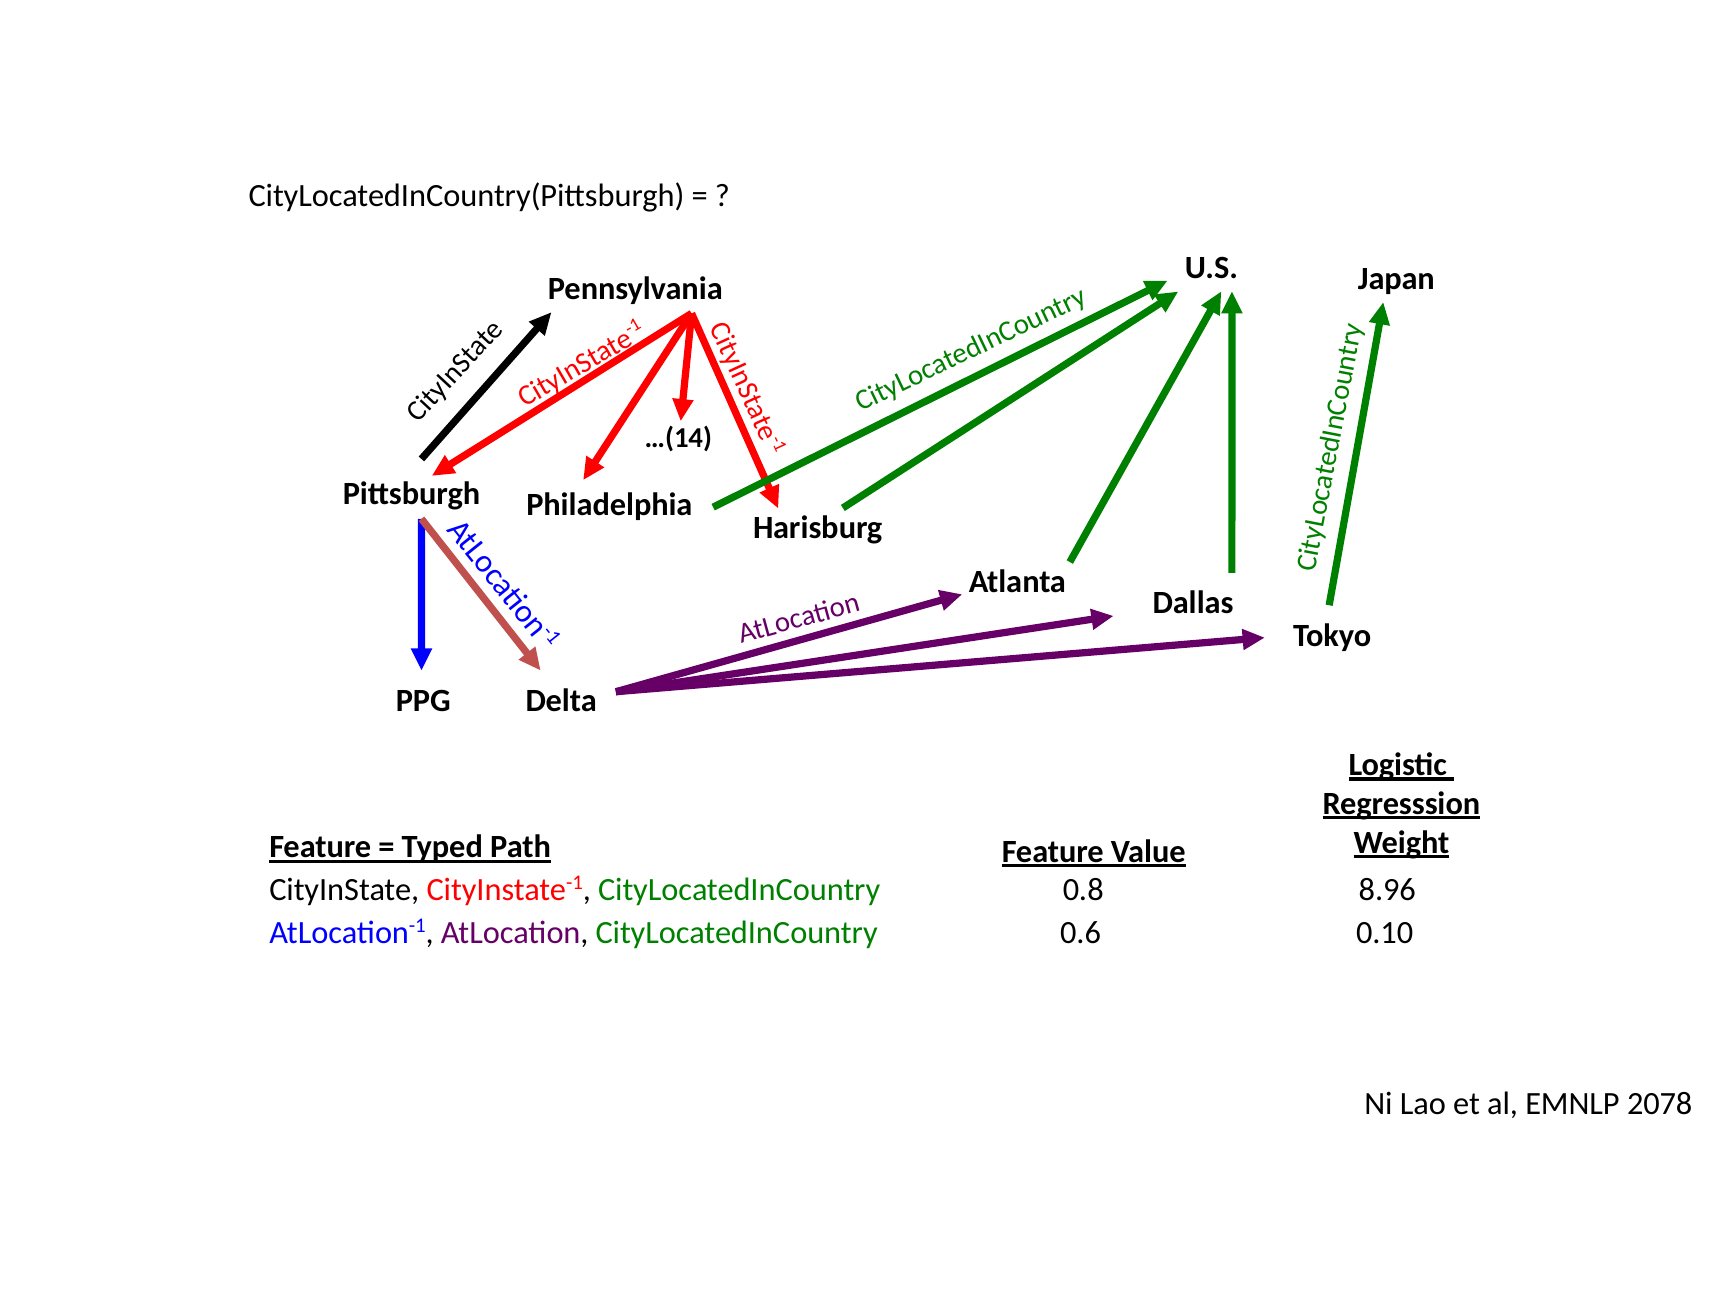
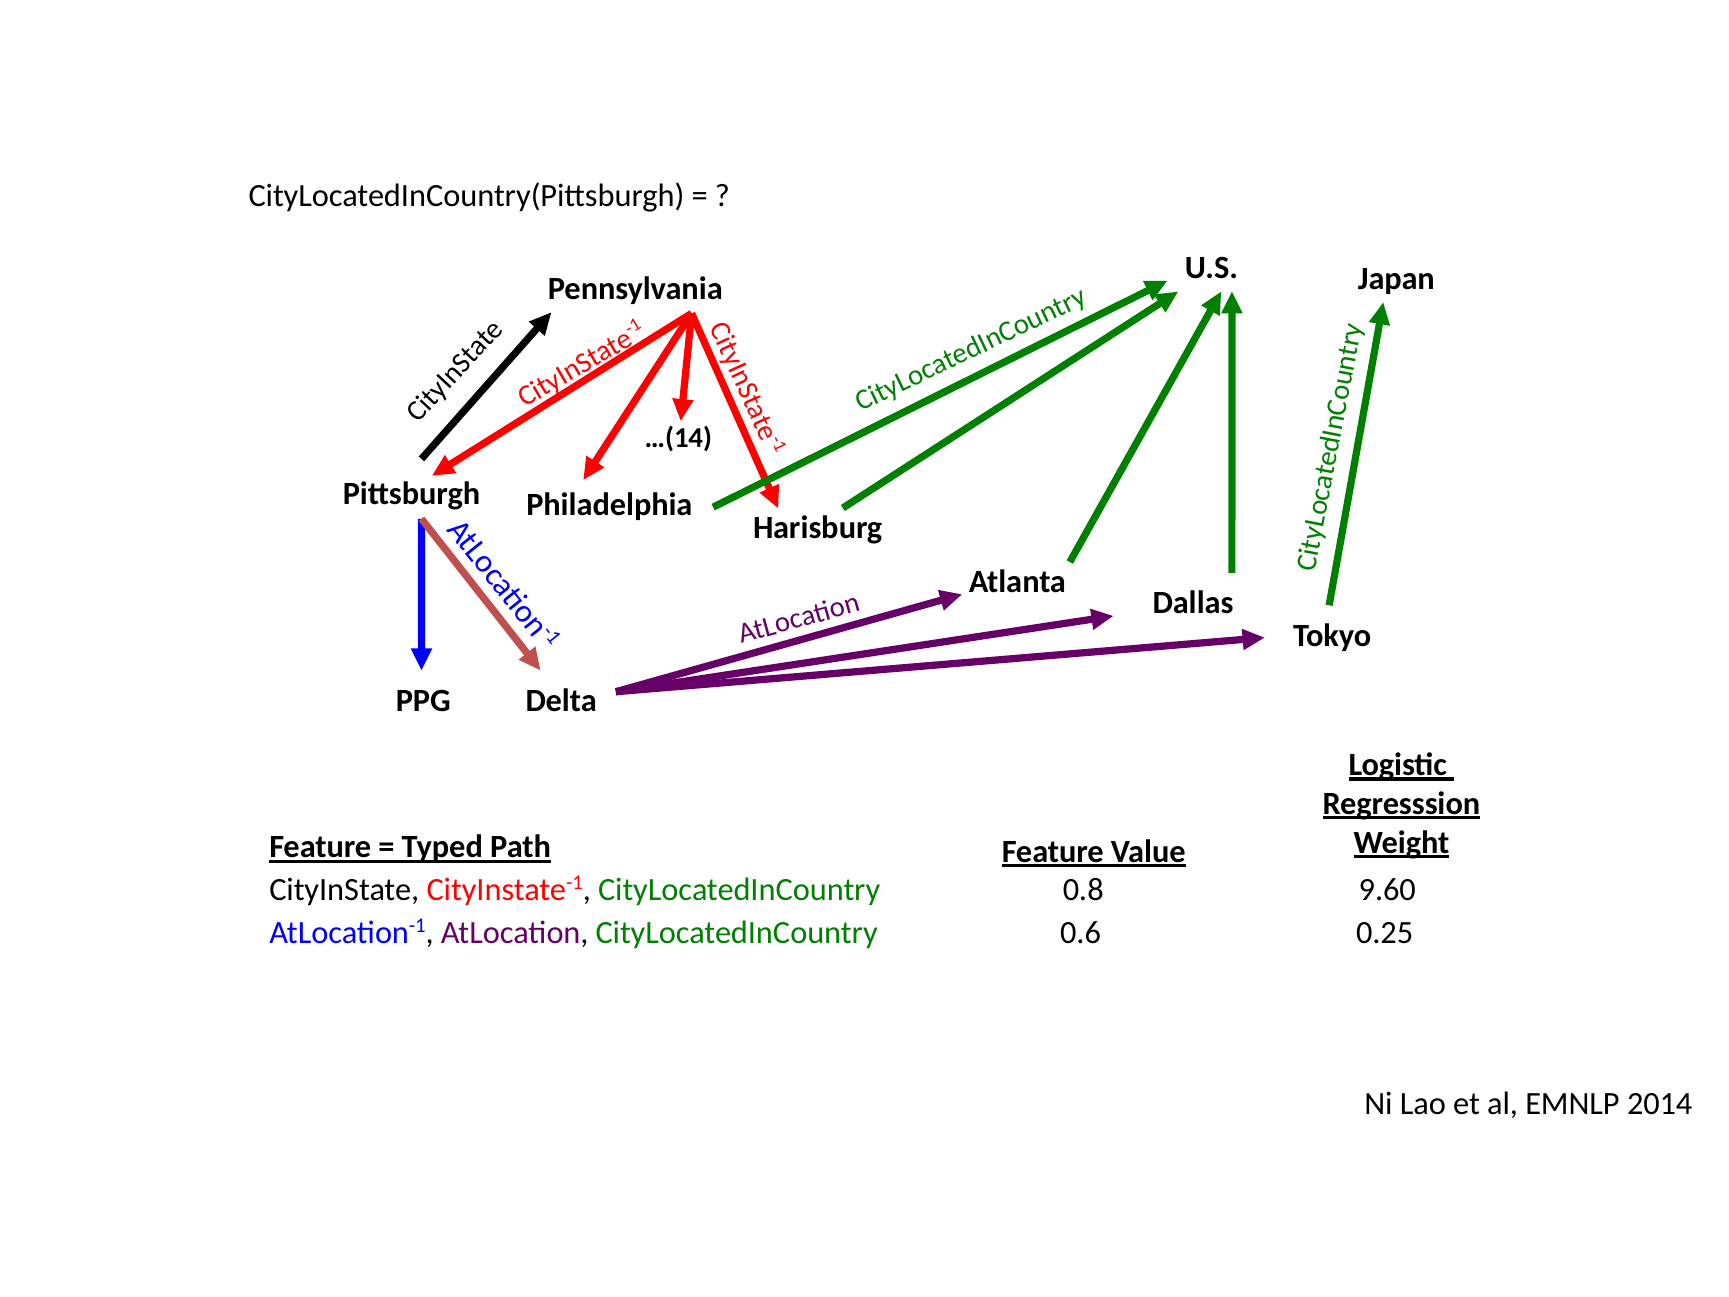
8.96: 8.96 -> 9.60
0.10: 0.10 -> 0.25
2078: 2078 -> 2014
